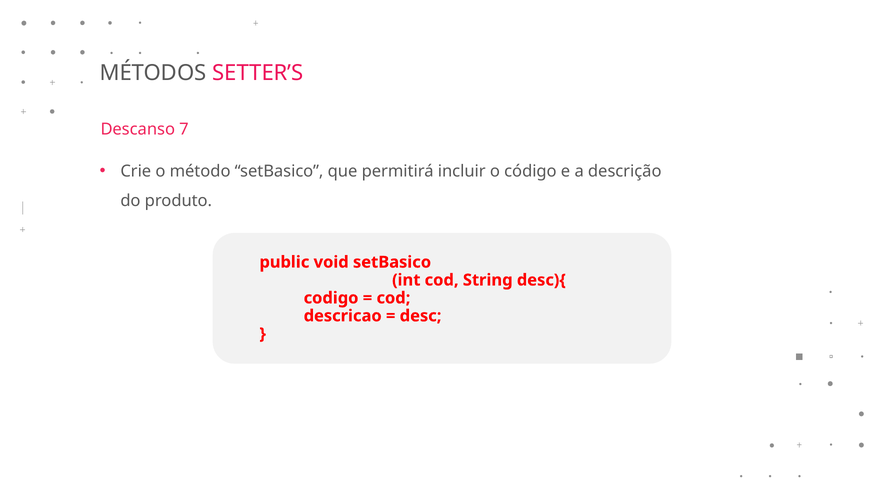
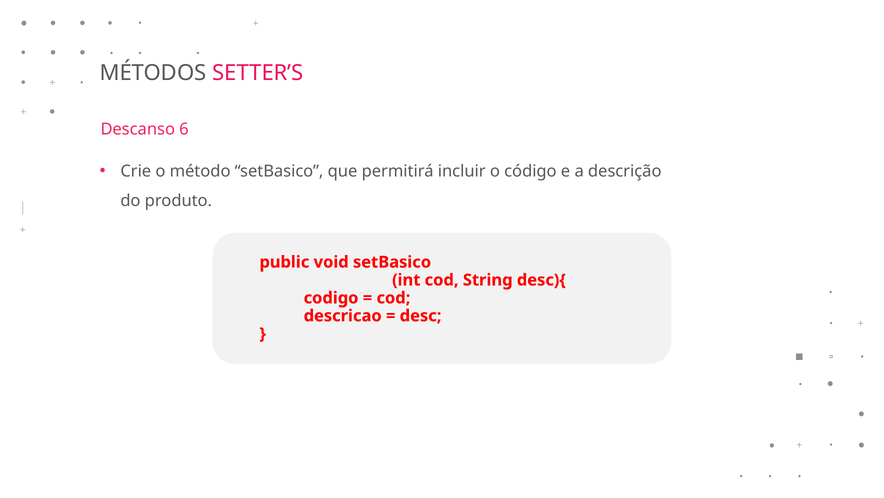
7: 7 -> 6
